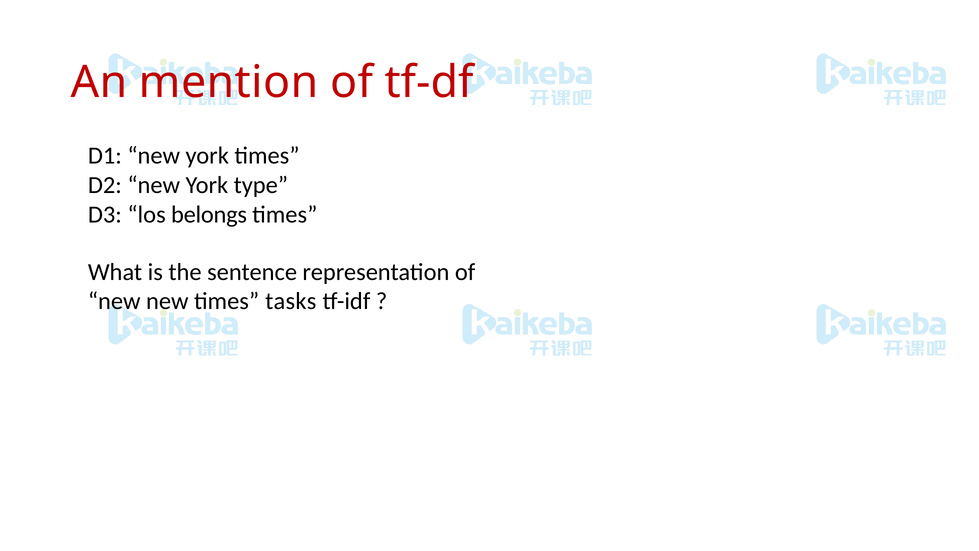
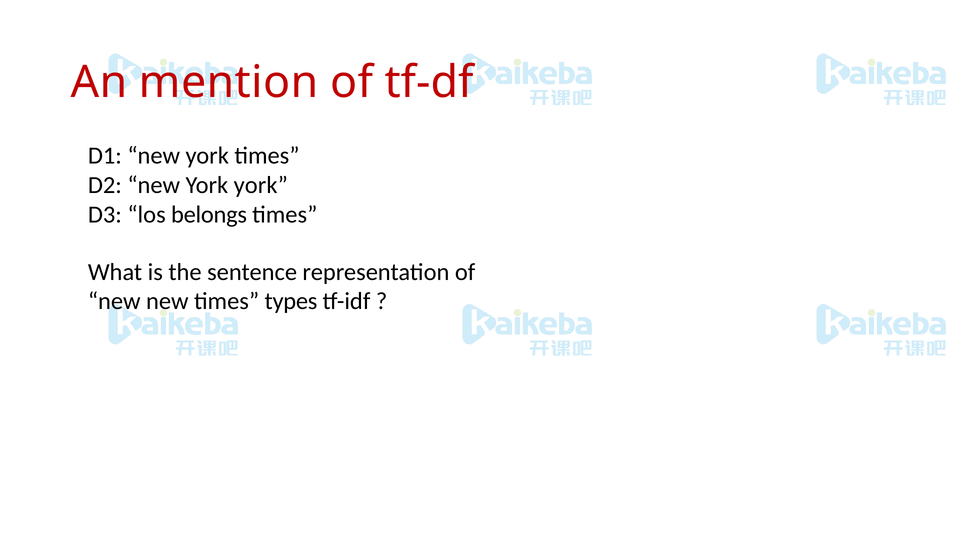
York type: type -> york
tasks: tasks -> types
